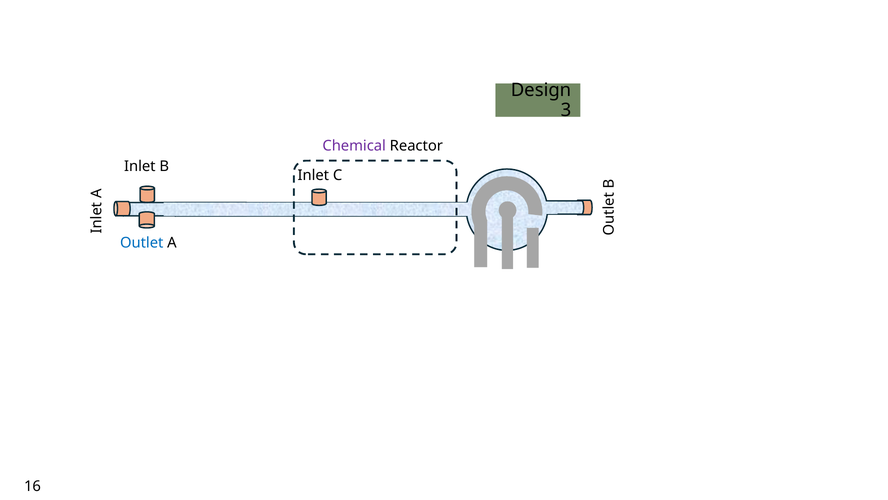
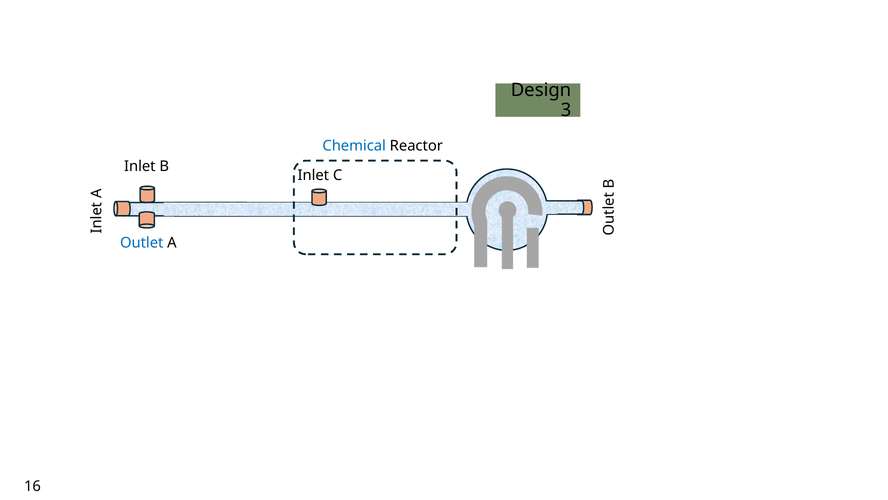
Chemical colour: purple -> blue
